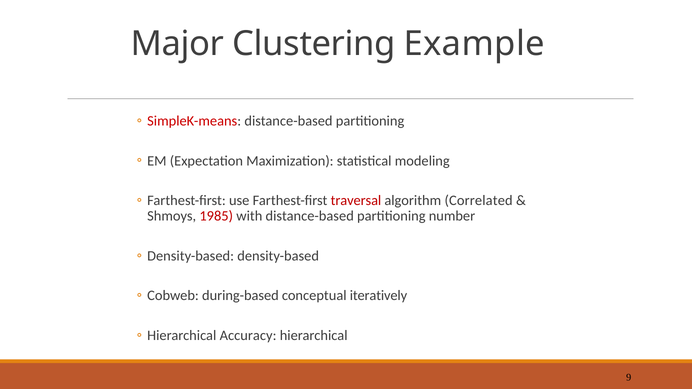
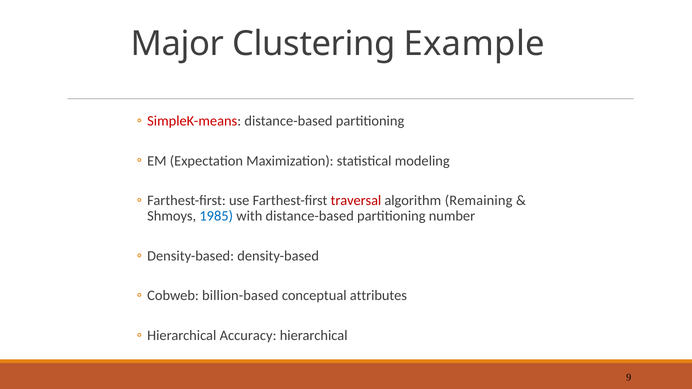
Correlated: Correlated -> Remaining
1985 colour: red -> blue
during-based: during-based -> billion-based
iteratively: iteratively -> attributes
